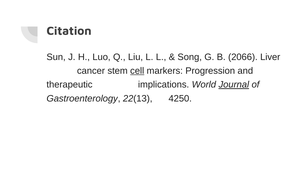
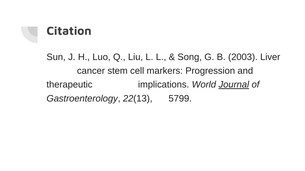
2066: 2066 -> 2003
cell underline: present -> none
4250: 4250 -> 5799
